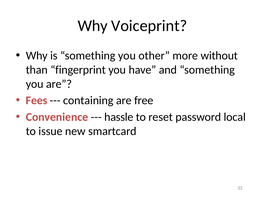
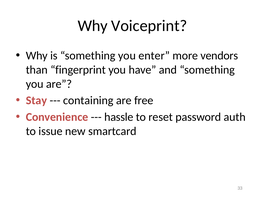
other: other -> enter
without: without -> vendors
Fees: Fees -> Stay
local: local -> auth
